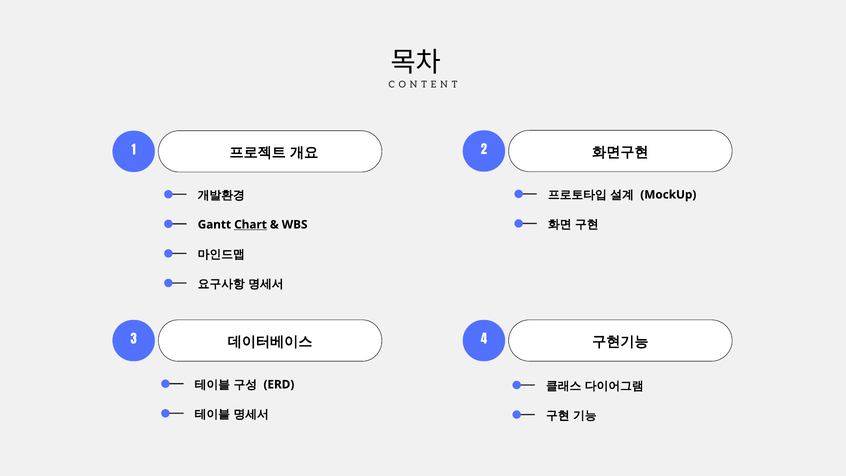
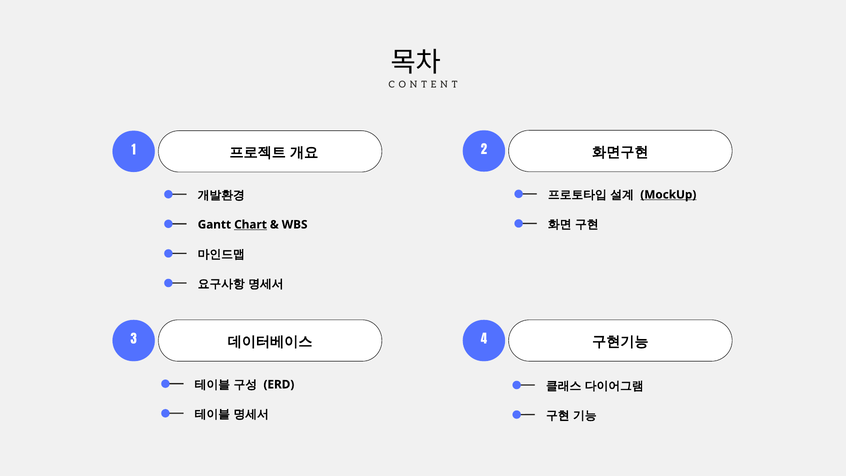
MockUp underline: none -> present
